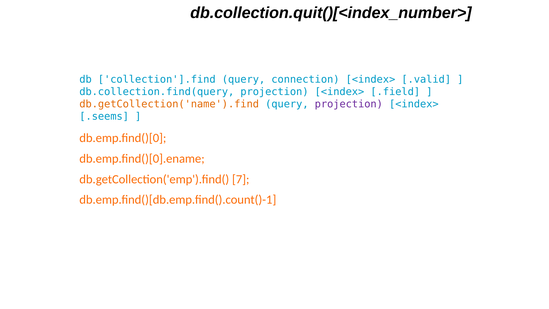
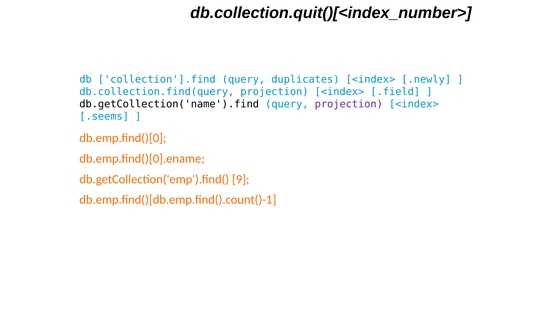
connection: connection -> duplicates
.valid: .valid -> .newly
db.getCollection('name').find colour: orange -> black
7: 7 -> 9
